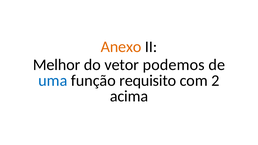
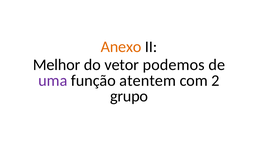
uma colour: blue -> purple
requisito: requisito -> atentem
acima: acima -> grupo
